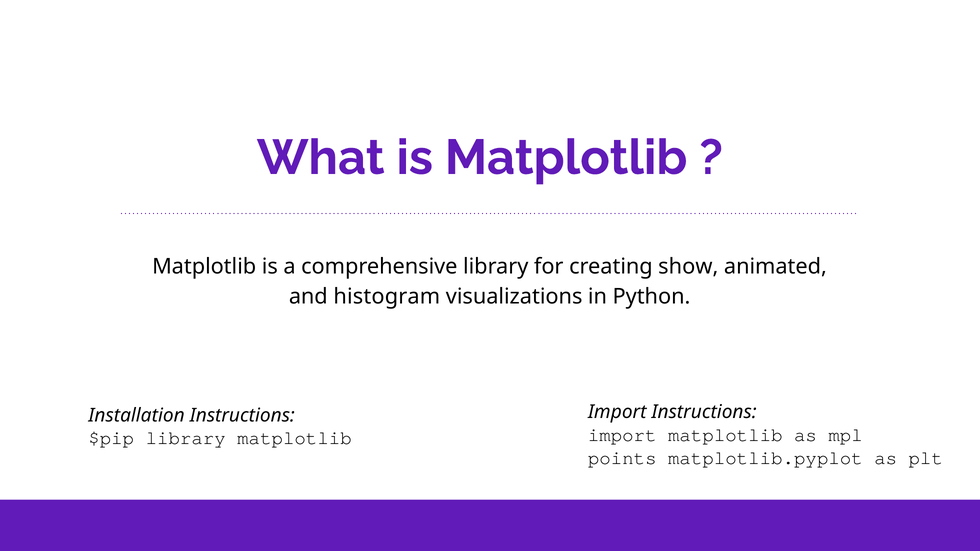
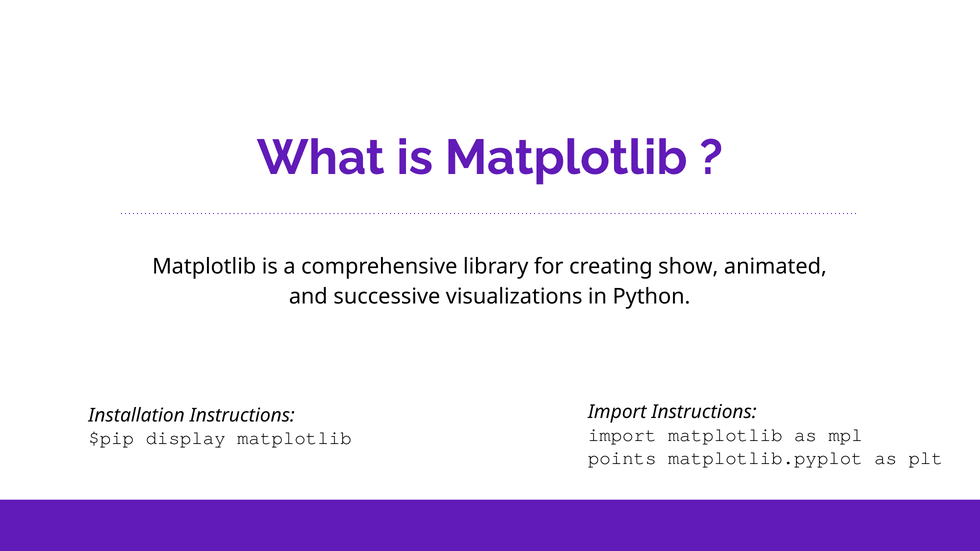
histogram: histogram -> successive
$pip library: library -> display
